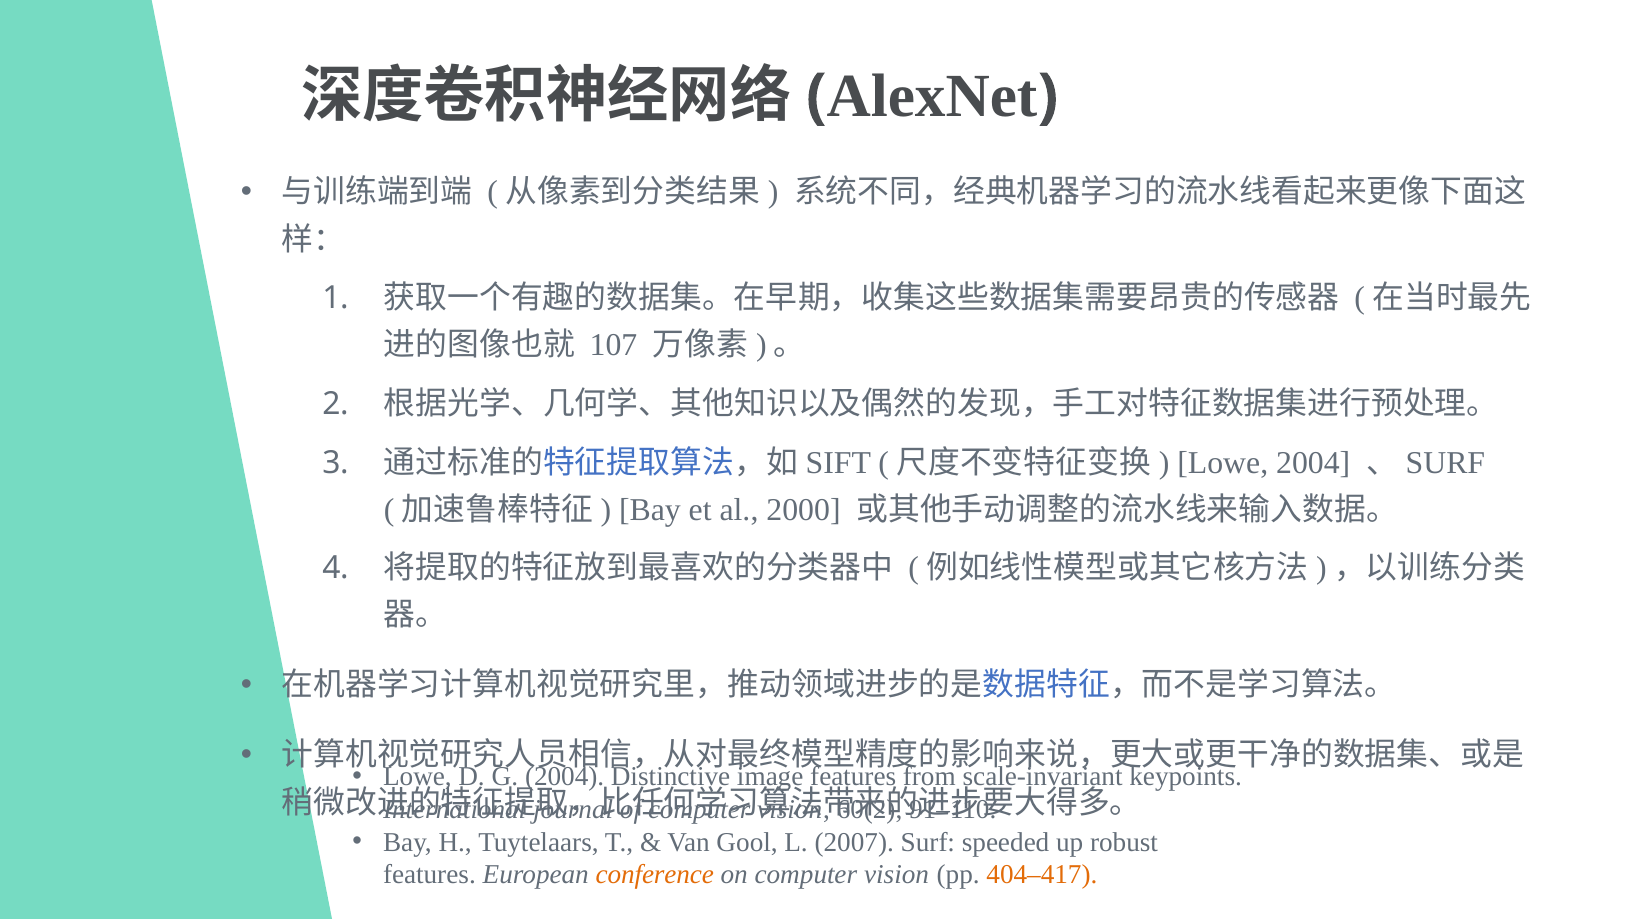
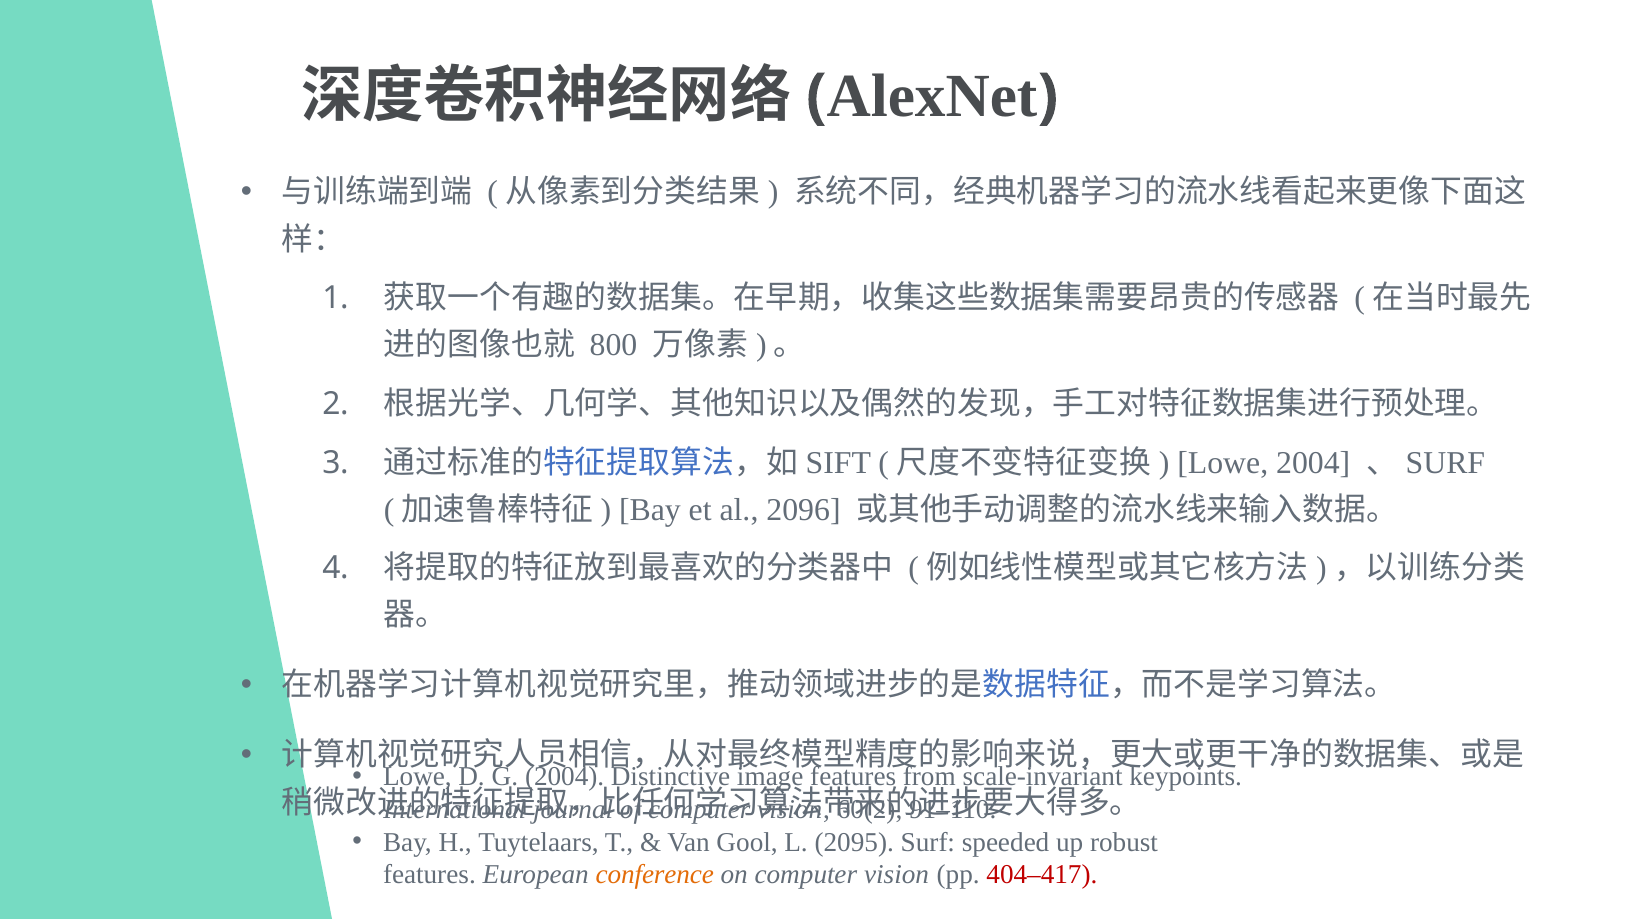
107: 107 -> 800
2000: 2000 -> 2096
2007: 2007 -> 2095
404–417 colour: orange -> red
